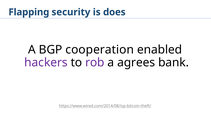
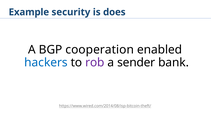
Flapping: Flapping -> Example
hackers colour: purple -> blue
agrees: agrees -> sender
